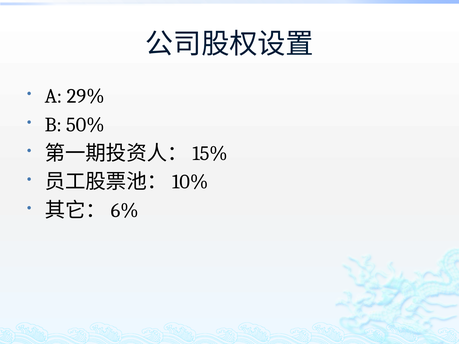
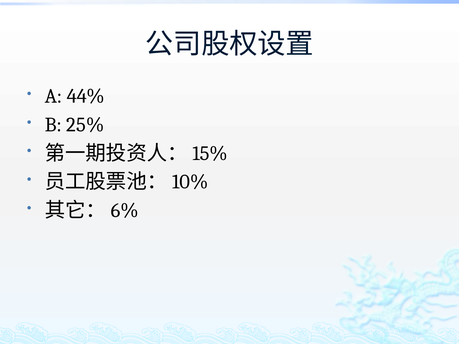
29%: 29% -> 44%
50%: 50% -> 25%
